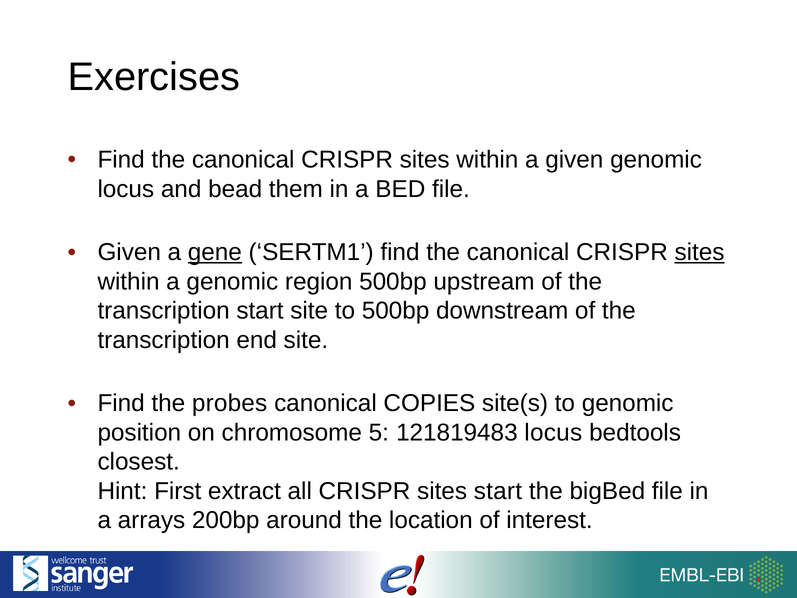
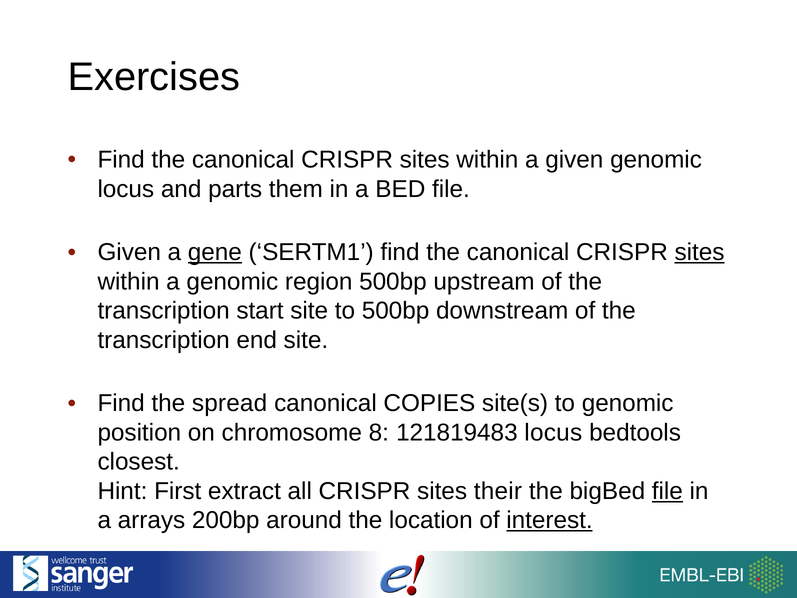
bead: bead -> parts
probes: probes -> spread
5: 5 -> 8
sites start: start -> their
file at (667, 491) underline: none -> present
interest underline: none -> present
